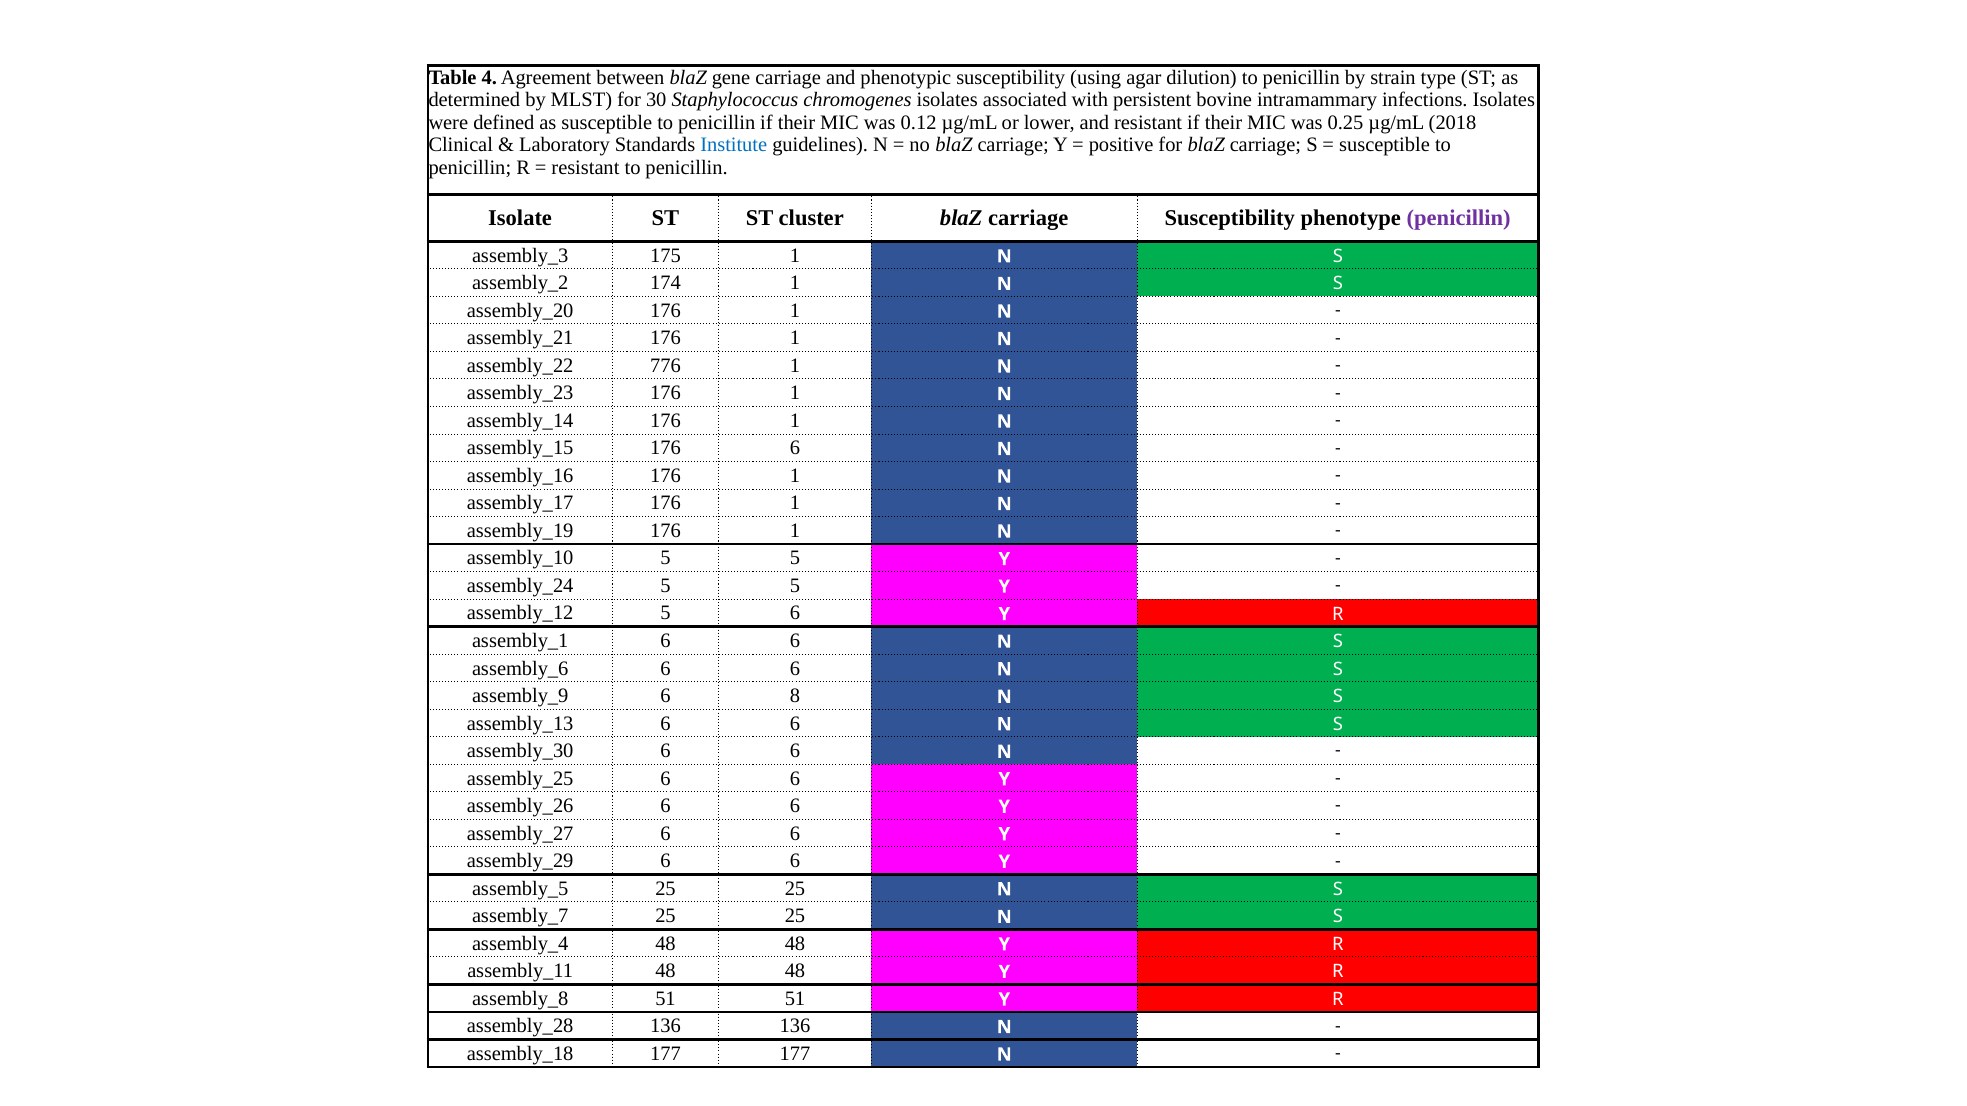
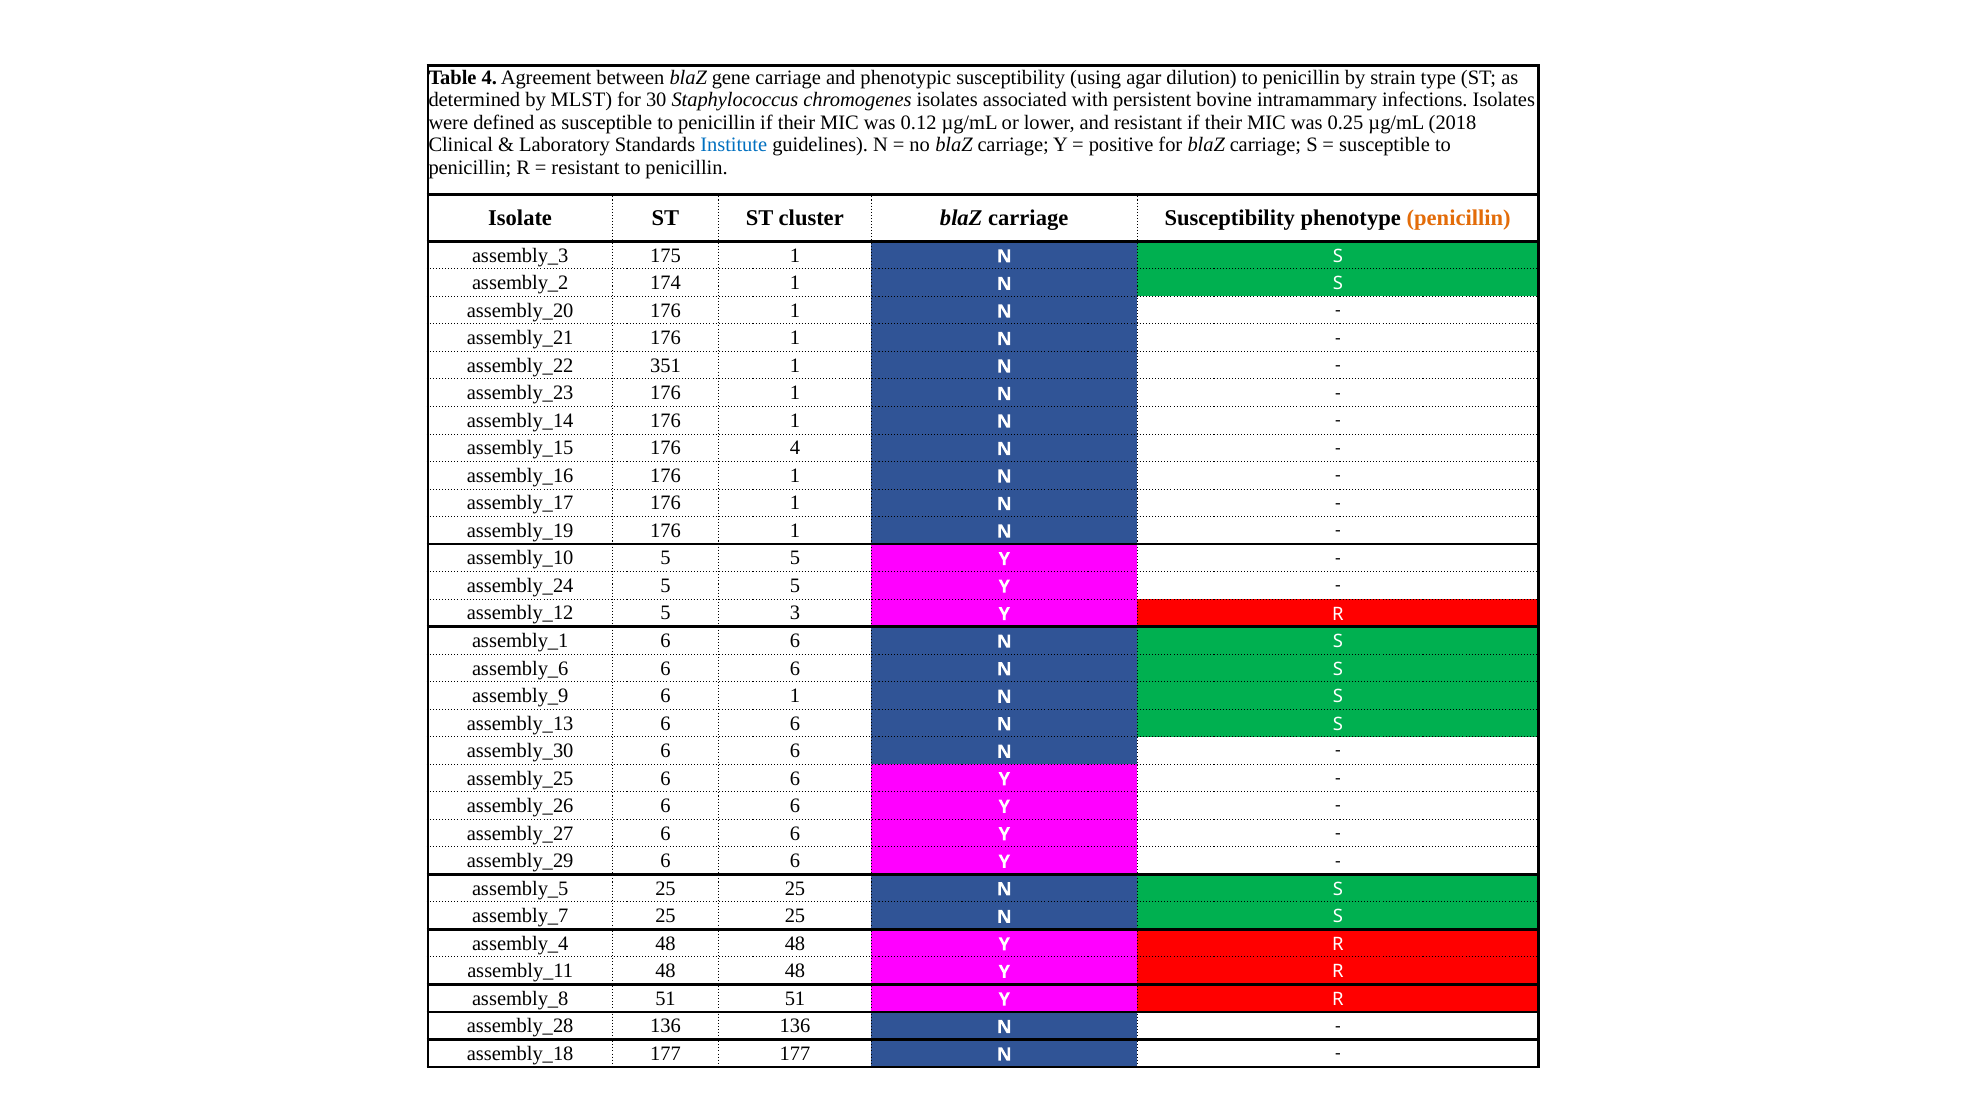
penicillin at (1459, 218) colour: purple -> orange
776: 776 -> 351
176 6: 6 -> 4
5 6: 6 -> 3
6 8: 8 -> 1
